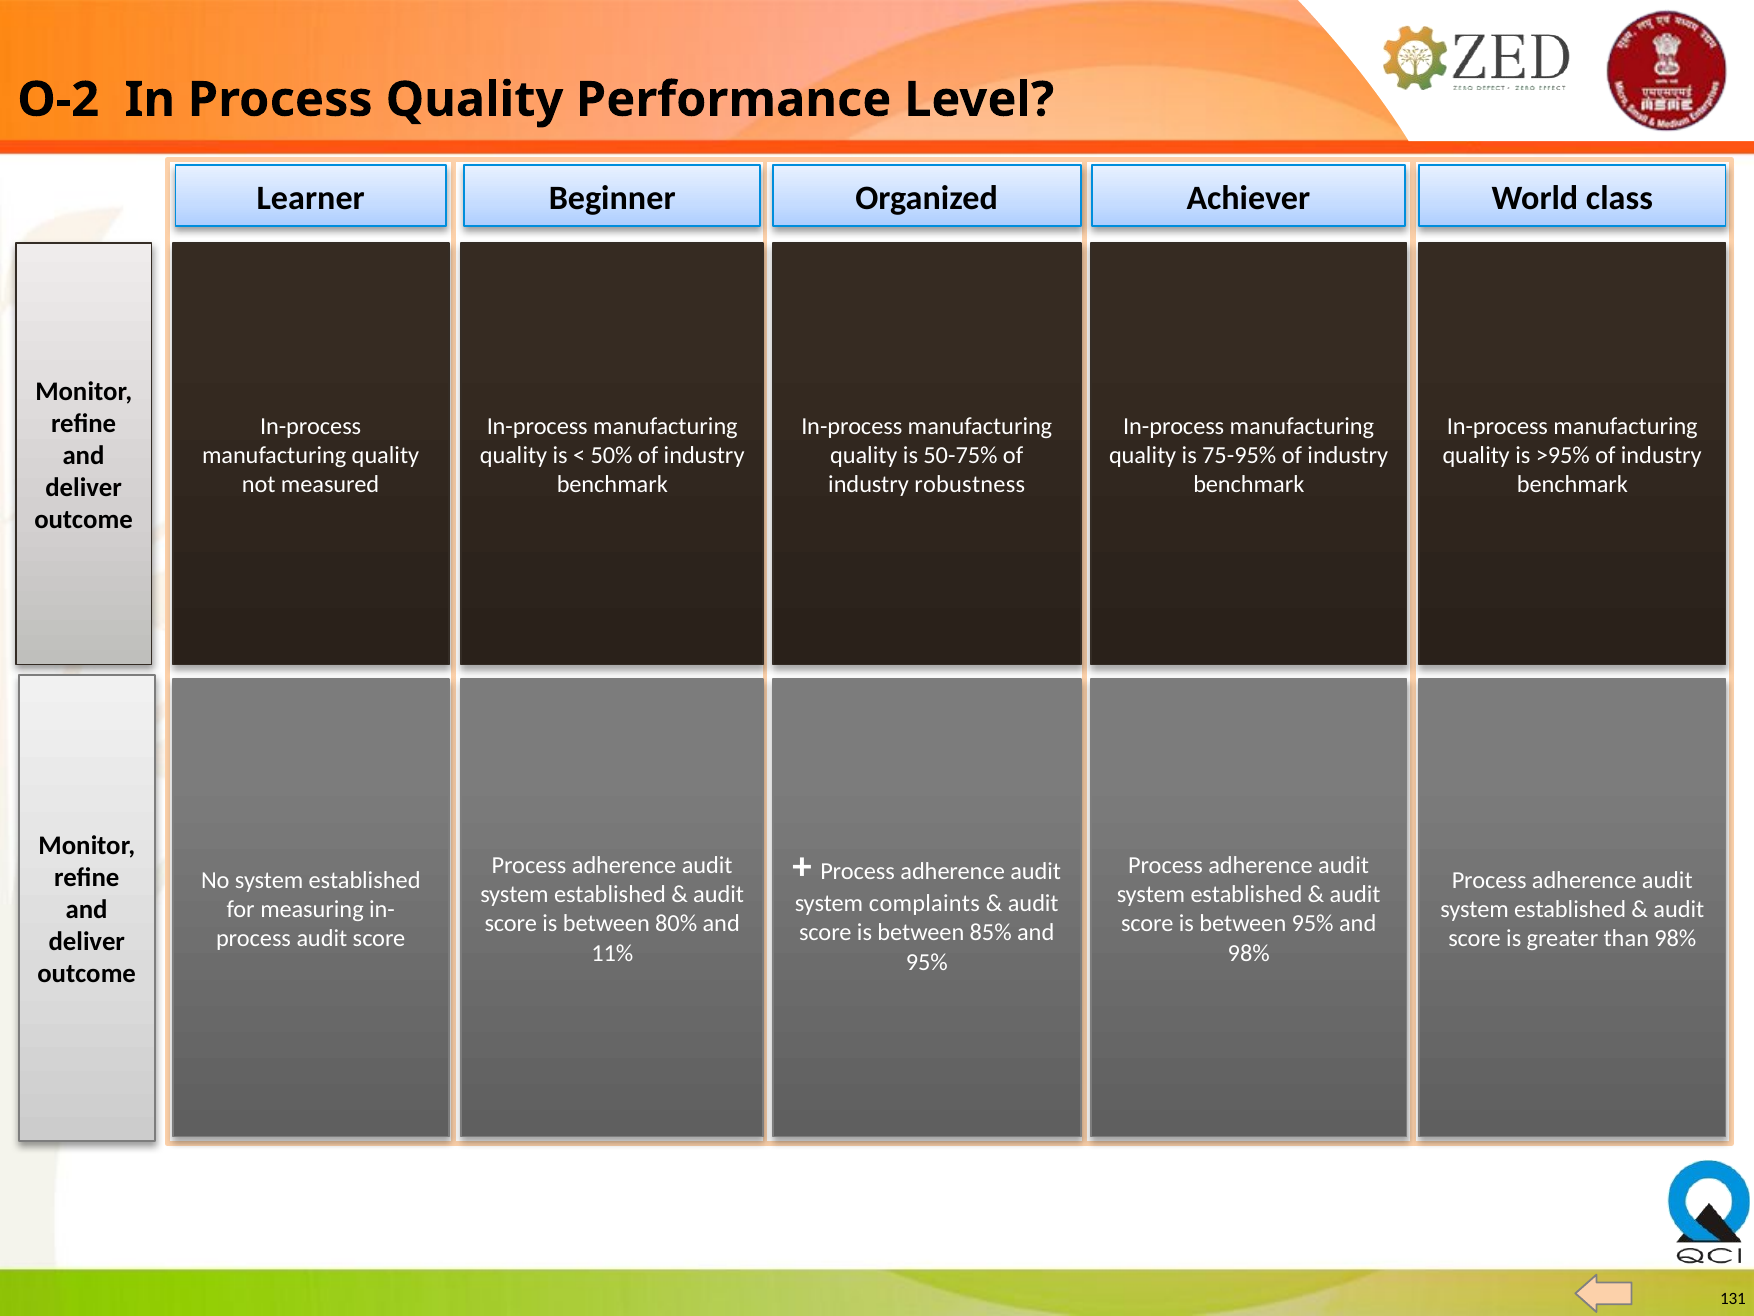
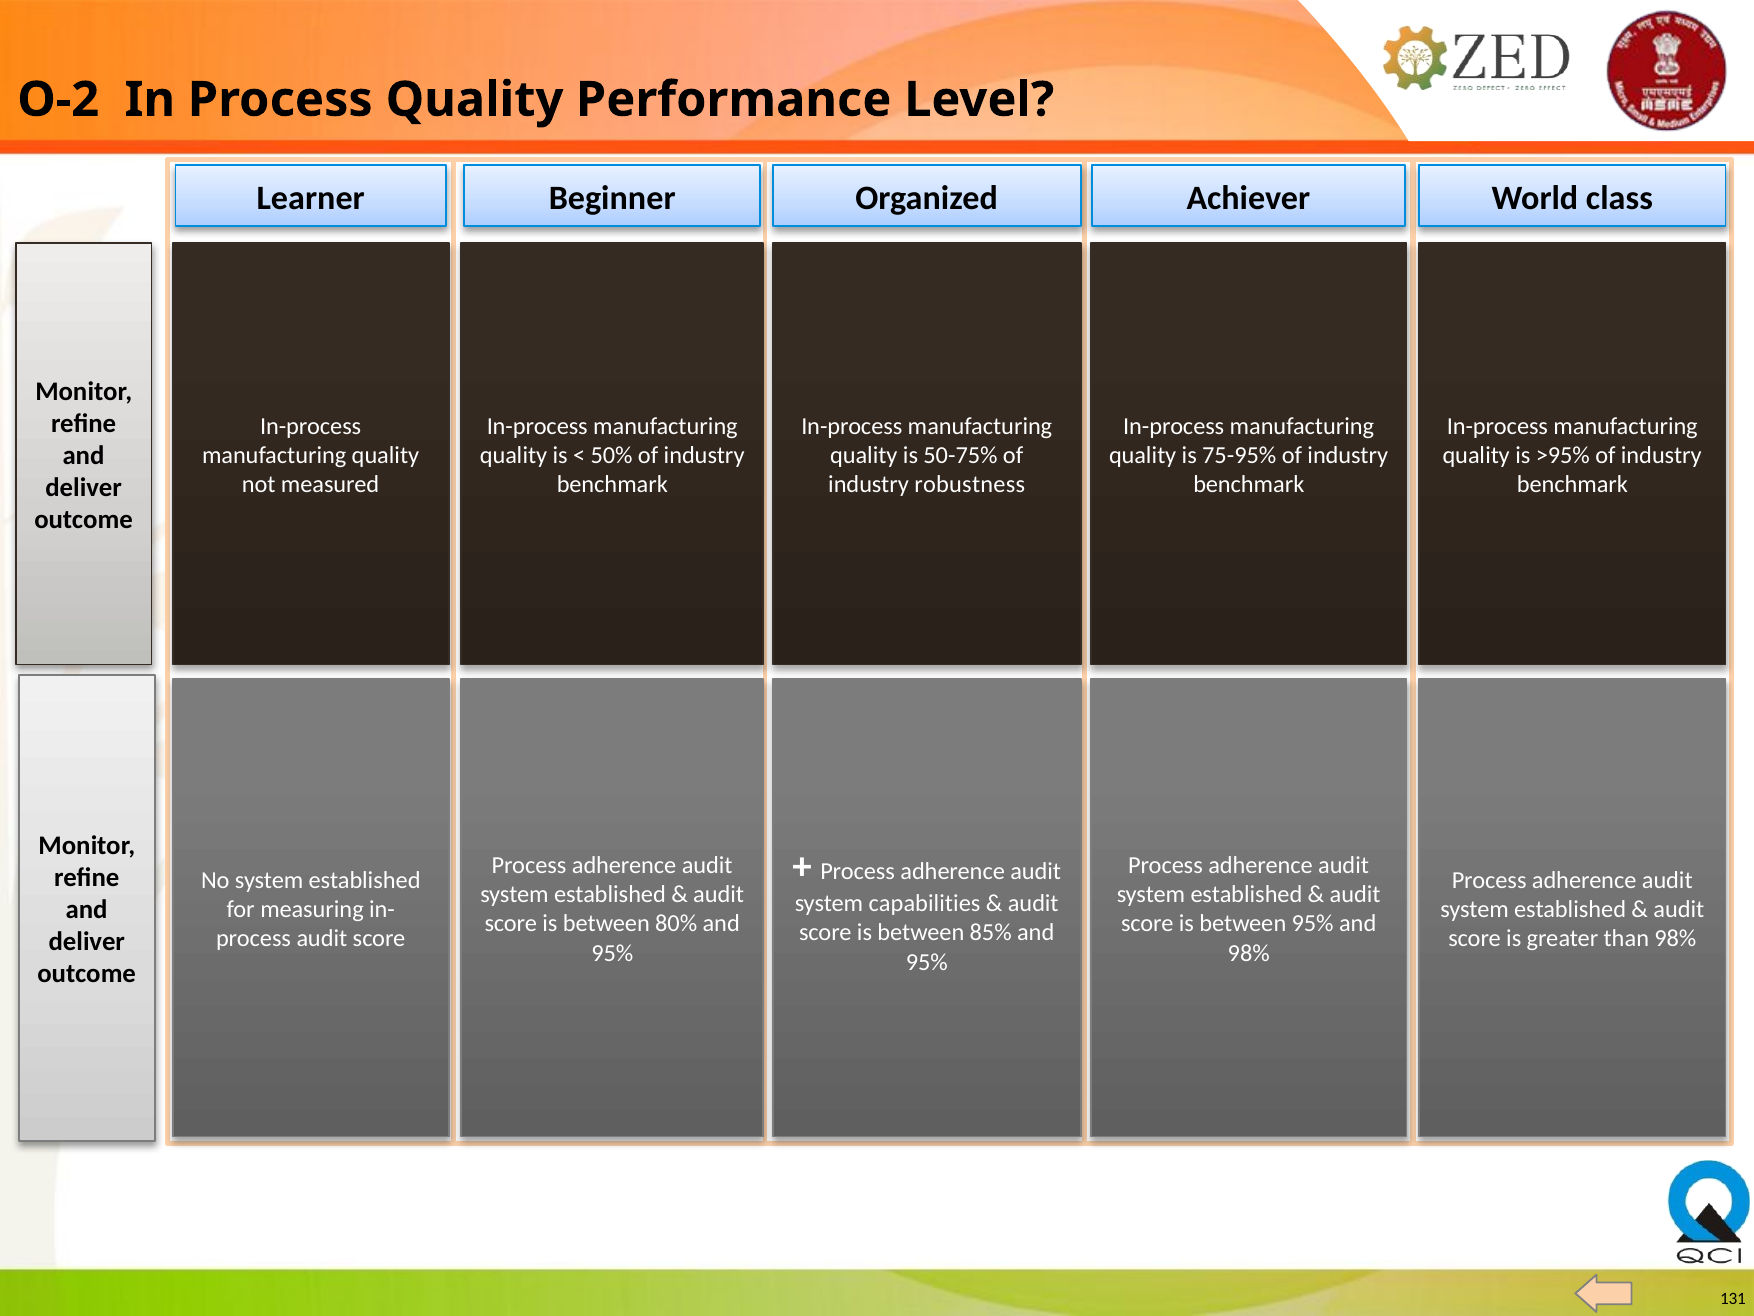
complaints: complaints -> capabilities
11% at (612, 953): 11% -> 95%
